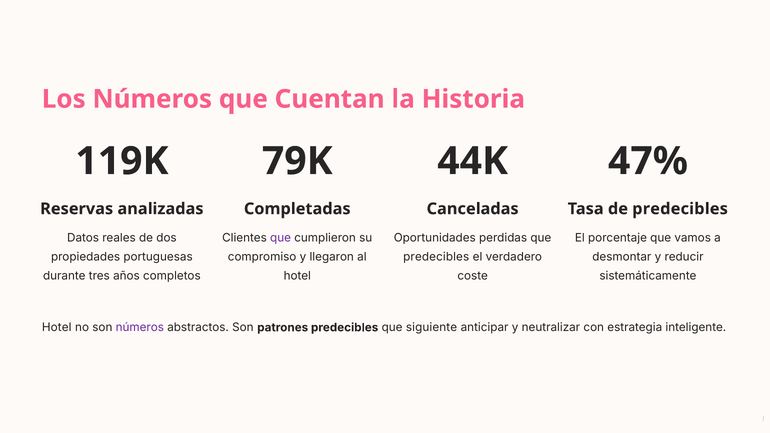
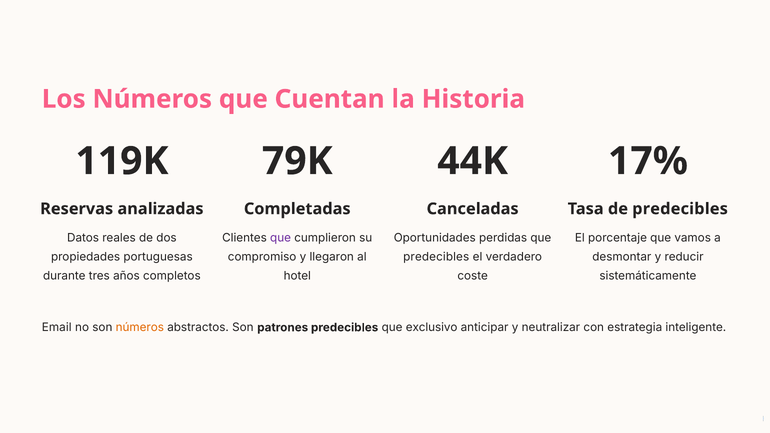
47%: 47% -> 17%
Hotel at (57, 328): Hotel -> Email
números at (140, 328) colour: purple -> orange
siguiente: siguiente -> exclusivo
